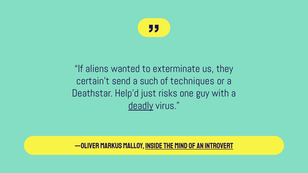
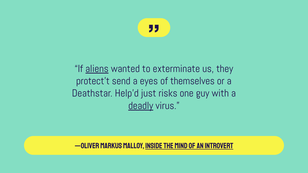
aliens underline: none -> present
certain't: certain't -> protect't
such: such -> eyes
techniques: techniques -> themselves
